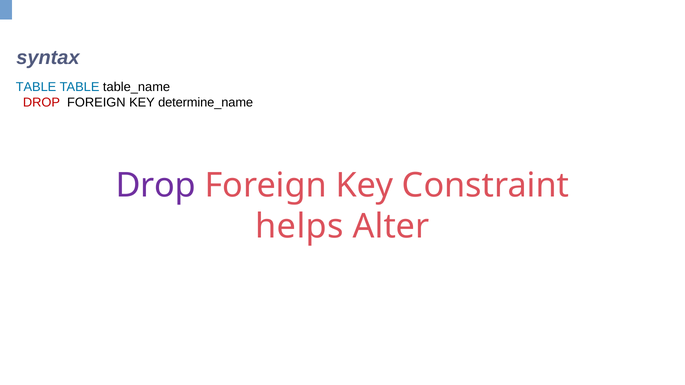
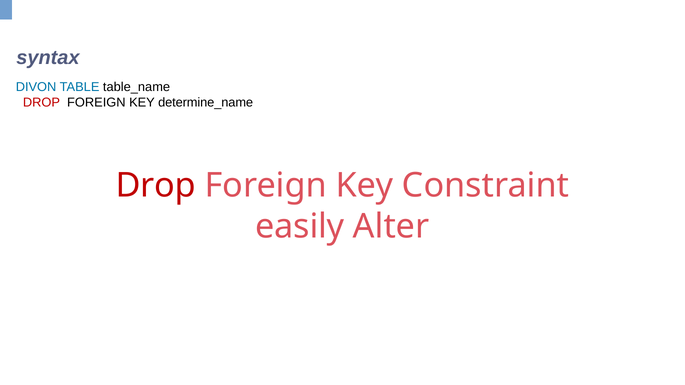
TABLE at (36, 87): TABLE -> DIVON
Drop at (156, 186) colour: purple -> red
helps: helps -> easily
